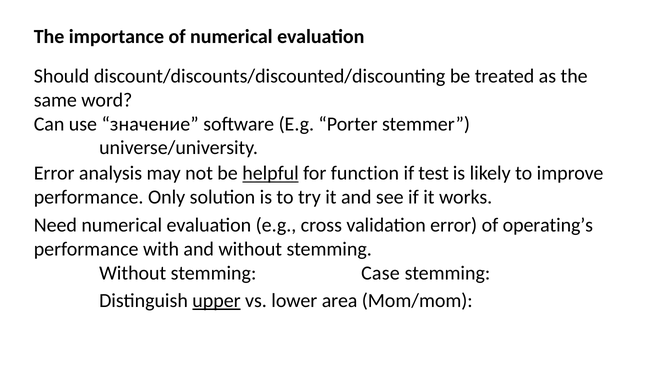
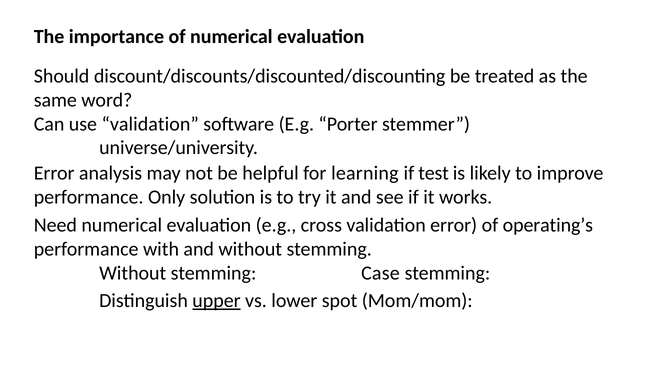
use значение: значение -> validation
helpful underline: present -> none
function: function -> learning
area: area -> spot
